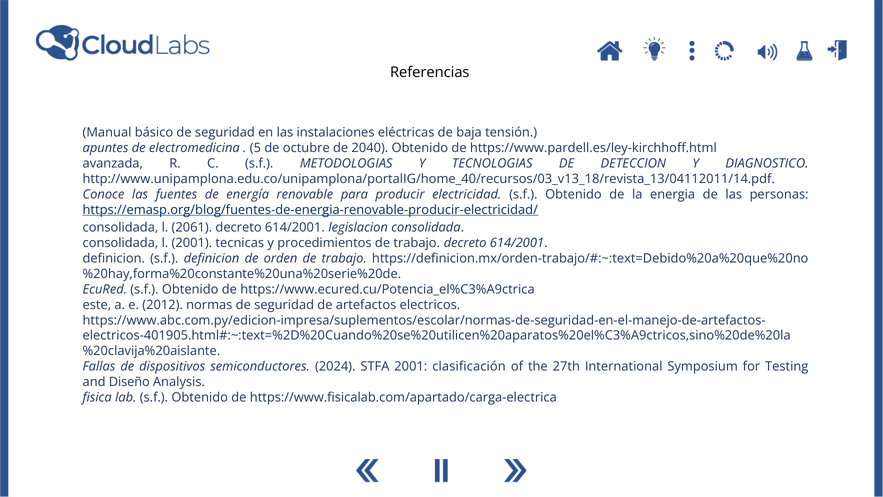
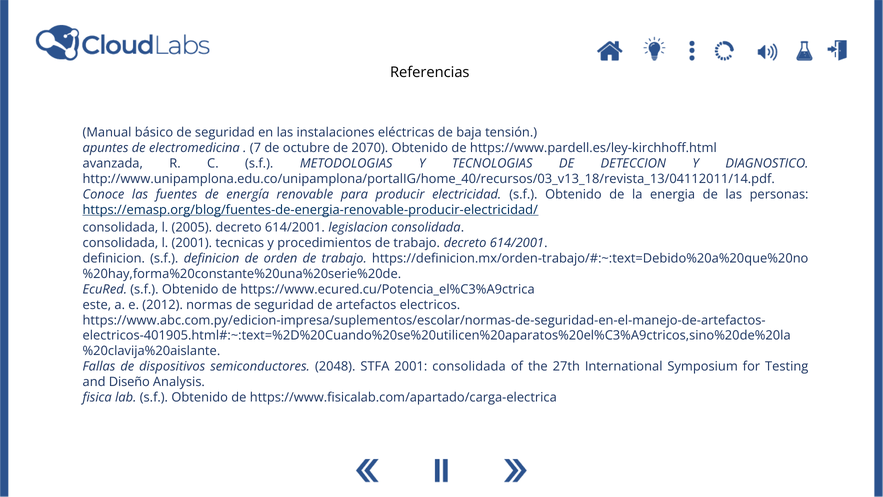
5: 5 -> 7
2040: 2040 -> 2070
2061: 2061 -> 2005
2024: 2024 -> 2048
2001 clasificación: clasificación -> consolidada
